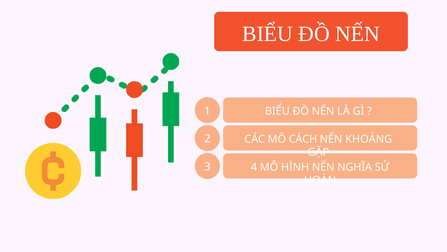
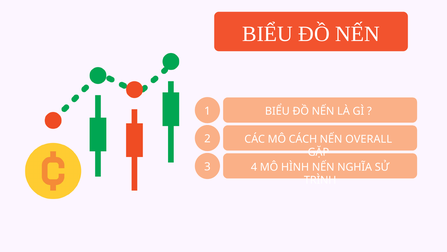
KHOẢNG: KHOẢNG -> OVERALL
HOÀN: HOÀN -> TRÌNH
